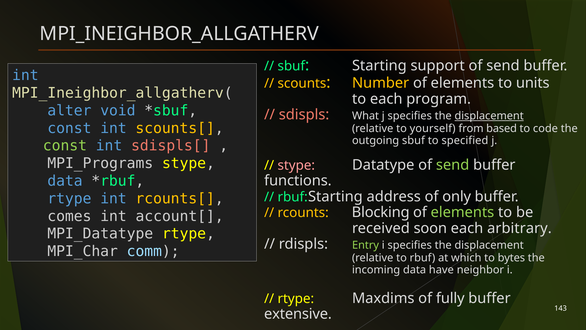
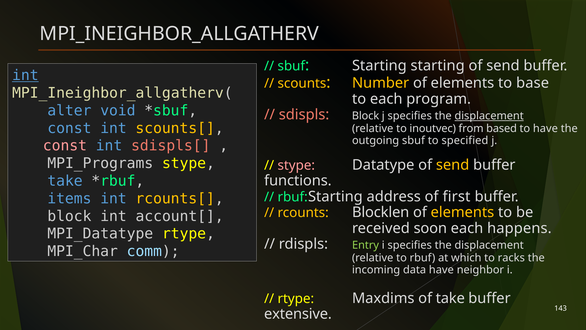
Starting support: support -> starting
int at (25, 75) underline: none -> present
units: units -> base
sdispls What: What -> Block
yourself: yourself -> inoutvec
to code: code -> have
const at (65, 146) colour: light green -> pink
send at (453, 165) colour: light green -> yellow
data at (65, 181): data -> take
rtype at (69, 198): rtype -> items
only: only -> first
Blocking: Blocking -> Blocklen
elements at (462, 212) colour: light green -> yellow
comes at (69, 216): comes -> block
arbitrary: arbitrary -> happens
bytes: bytes -> racks
of fully: fully -> take
